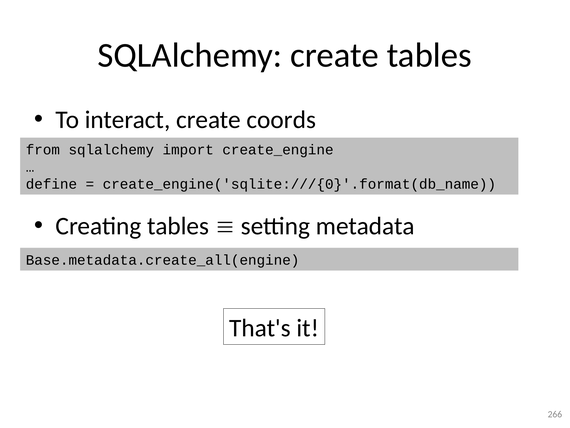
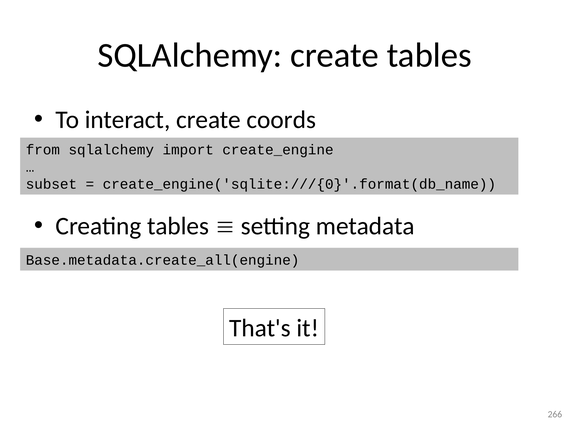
define: define -> subset
